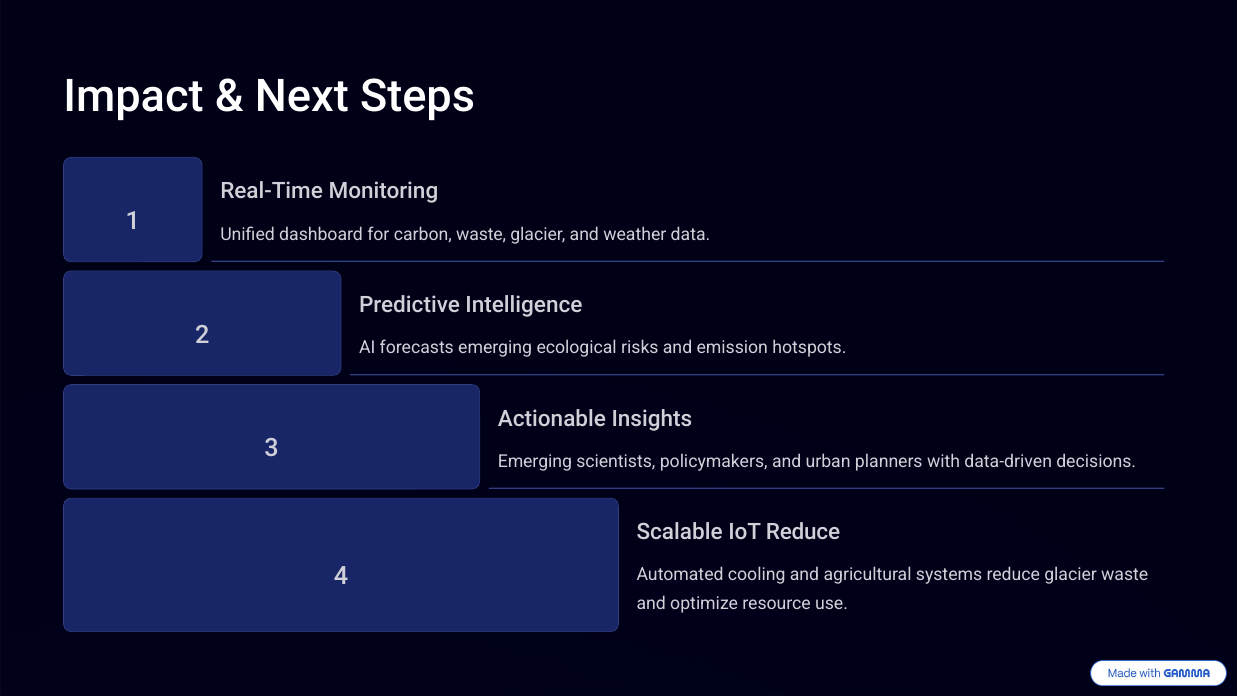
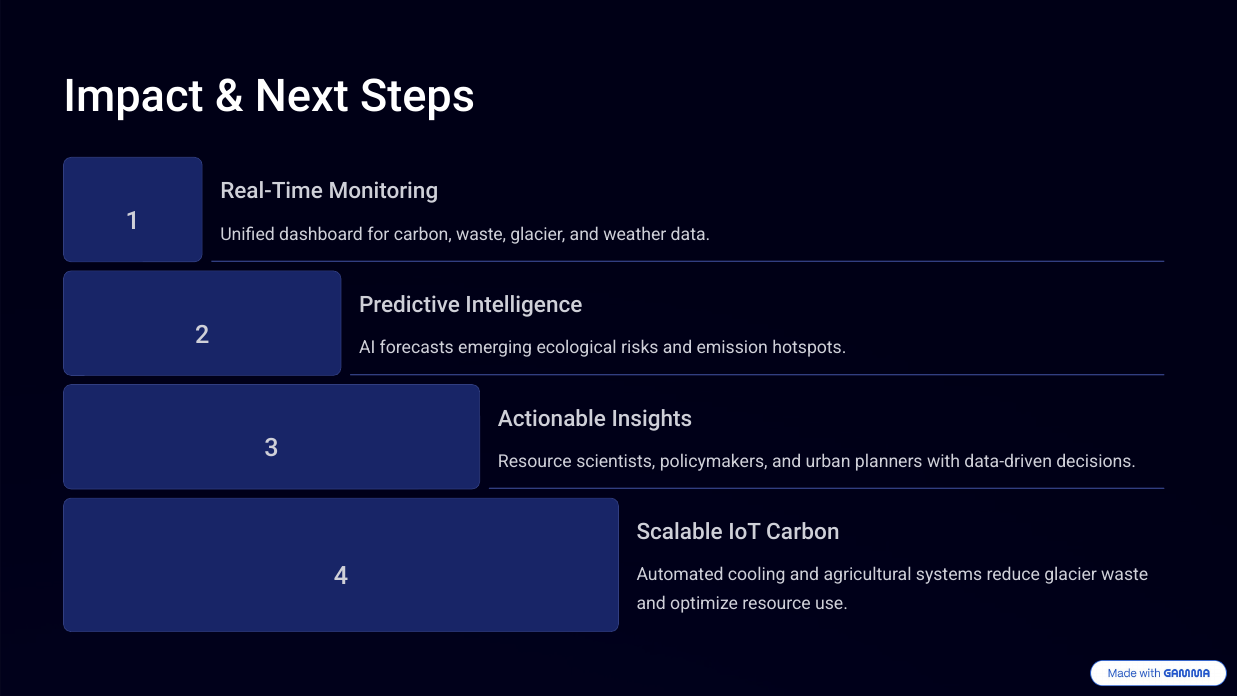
Emerging at (535, 461): Emerging -> Resource
IoT Reduce: Reduce -> Carbon
